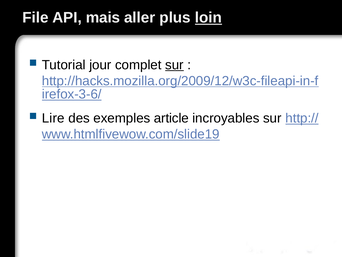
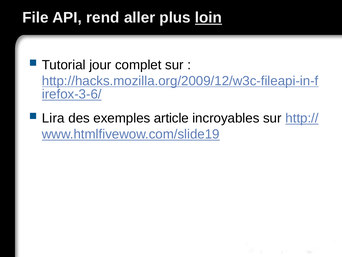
mais: mais -> rend
sur at (174, 65) underline: present -> none
Lire: Lire -> Lira
